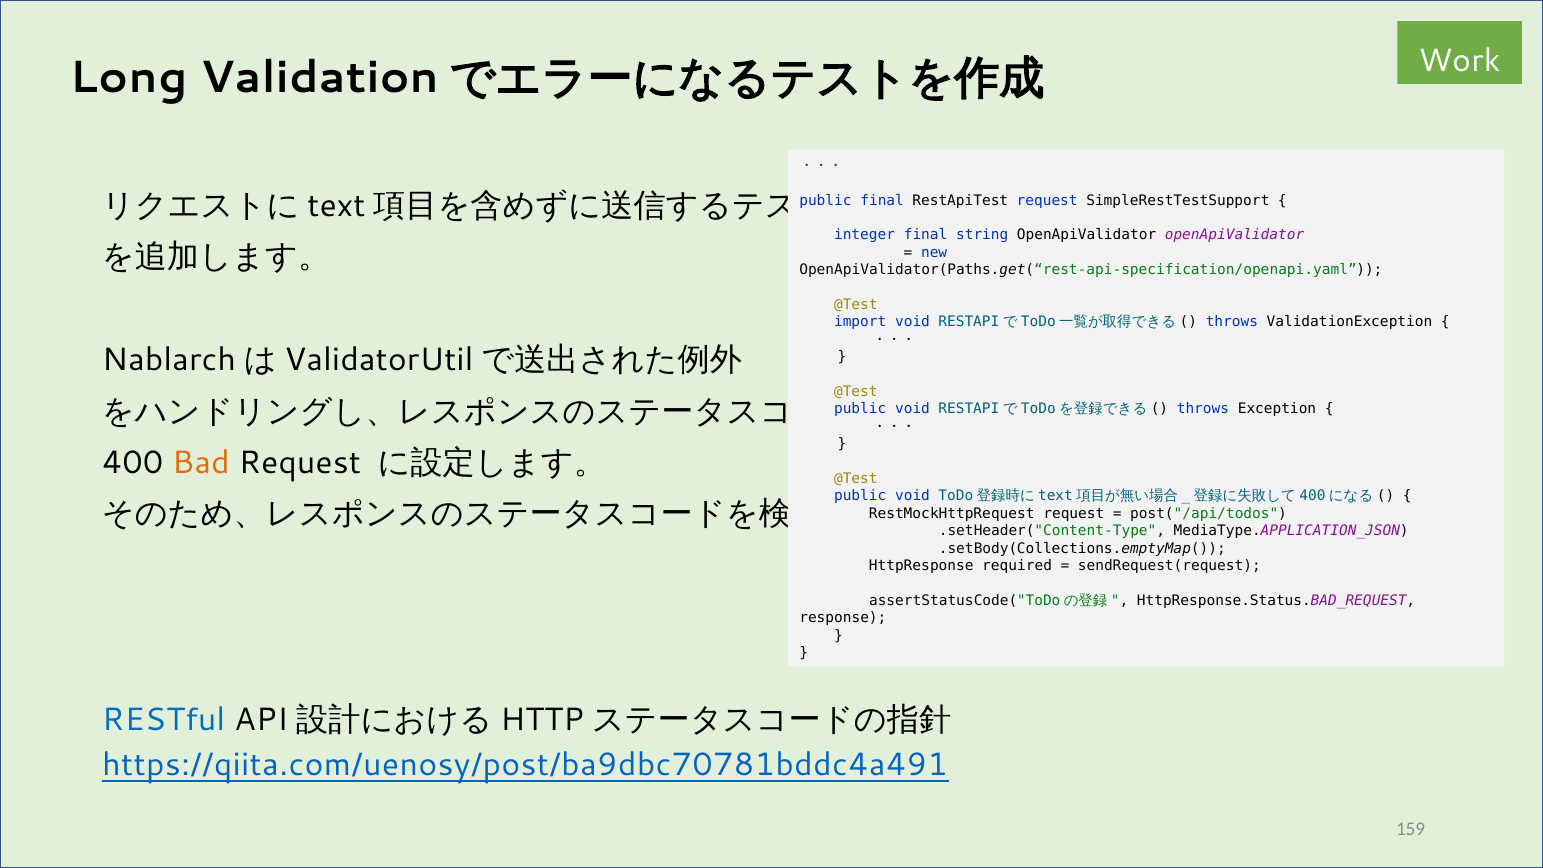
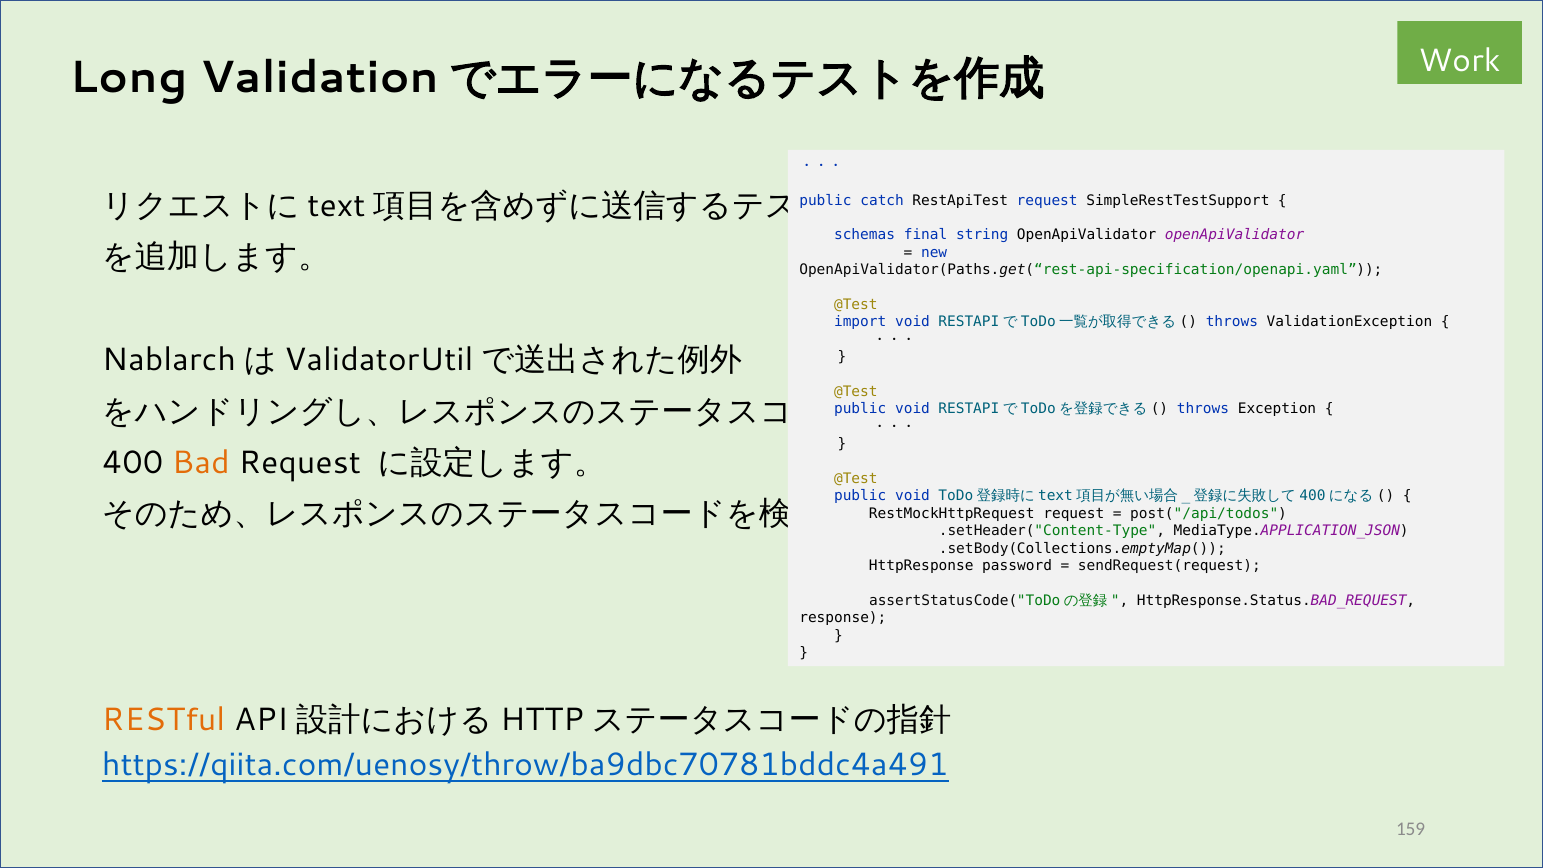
final at (882, 200): final -> catch
integer: integer -> schemas
required: required -> password
RESTful colour: blue -> orange
https://qiita.com/uenosy/post/ba9dbc70781bddc4a491: https://qiita.com/uenosy/post/ba9dbc70781bddc4a491 -> https://qiita.com/uenosy/throw/ba9dbc70781bddc4a491
